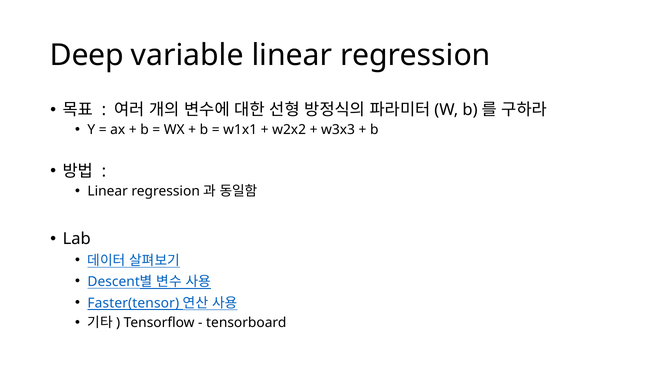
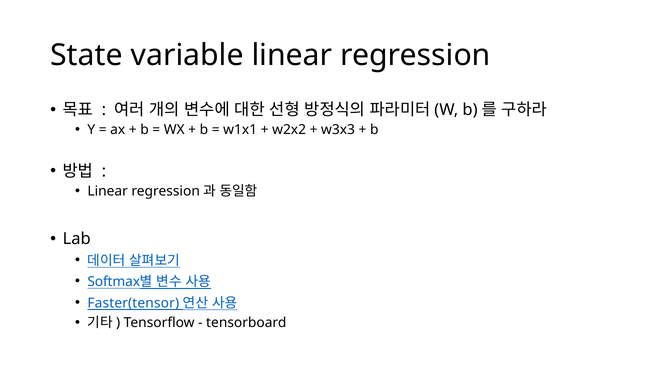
Deep: Deep -> State
Descent: Descent -> Softmax
